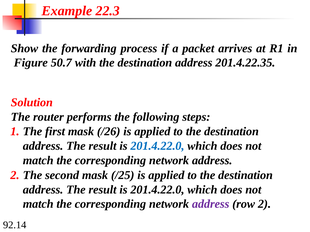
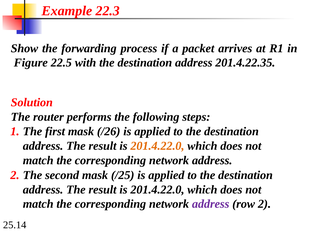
50.7: 50.7 -> 22.5
201.4.22.0 at (157, 146) colour: blue -> orange
92.14: 92.14 -> 25.14
